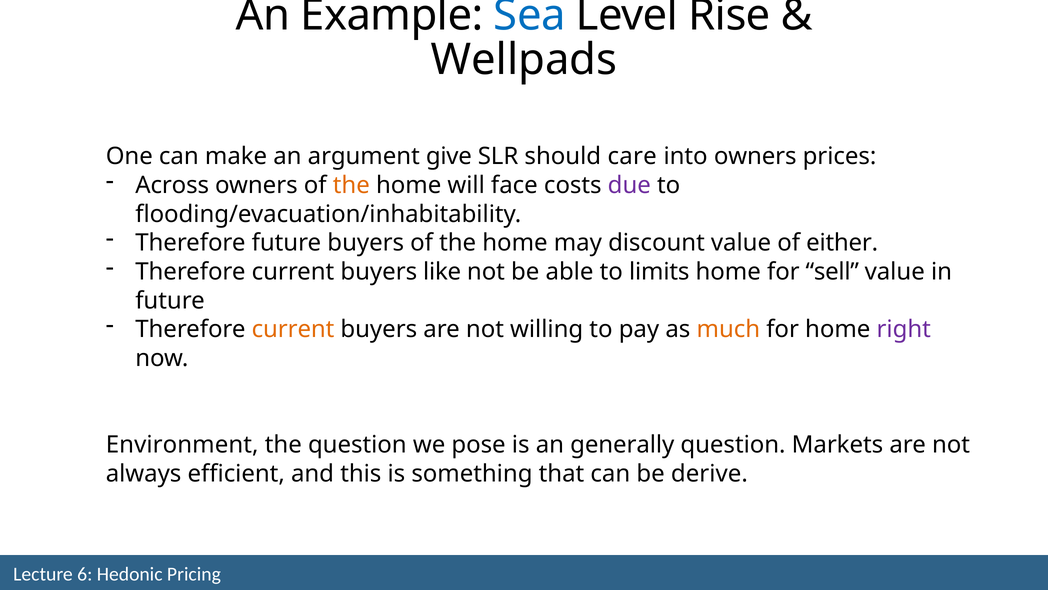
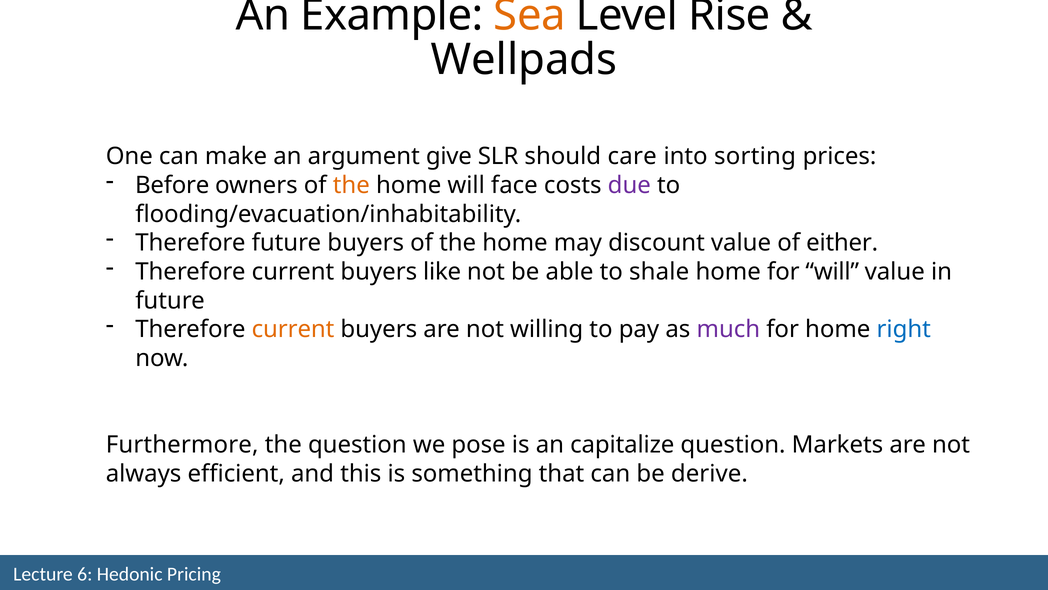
Sea colour: blue -> orange
into owners: owners -> sorting
Across: Across -> Before
limits: limits -> shale
for sell: sell -> will
much colour: orange -> purple
right colour: purple -> blue
Environment: Environment -> Furthermore
generally: generally -> capitalize
